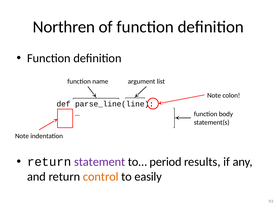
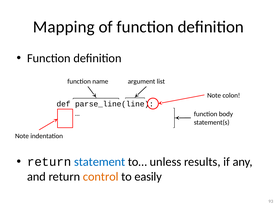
Northren: Northren -> Mapping
statement colour: purple -> blue
period: period -> unless
